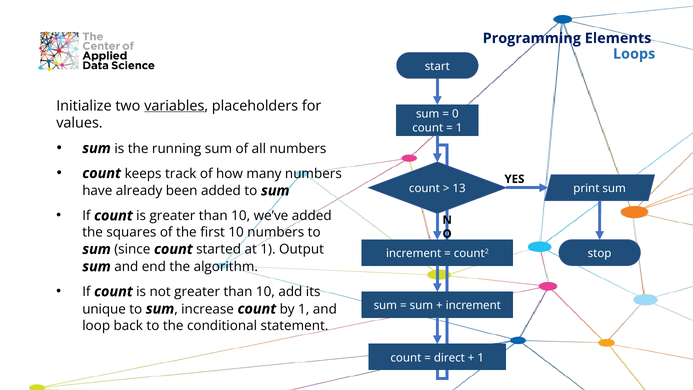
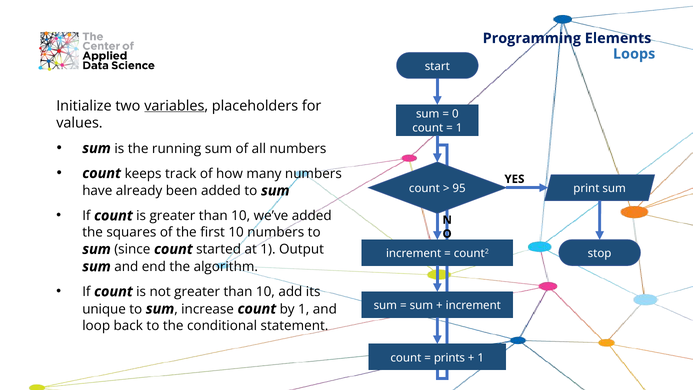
13: 13 -> 95
direct: direct -> prints
